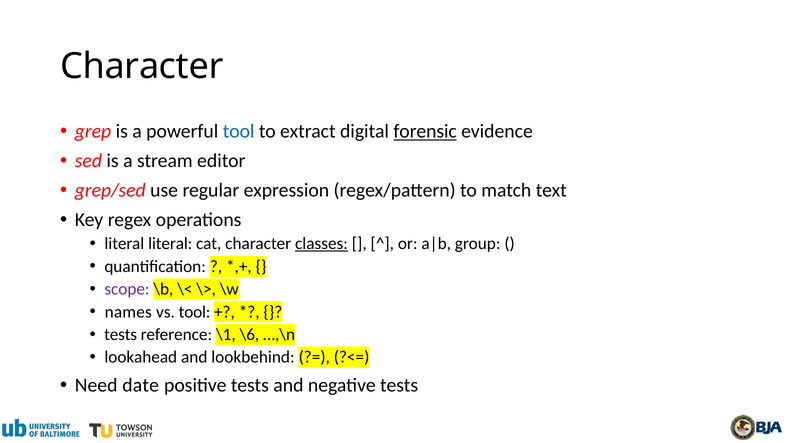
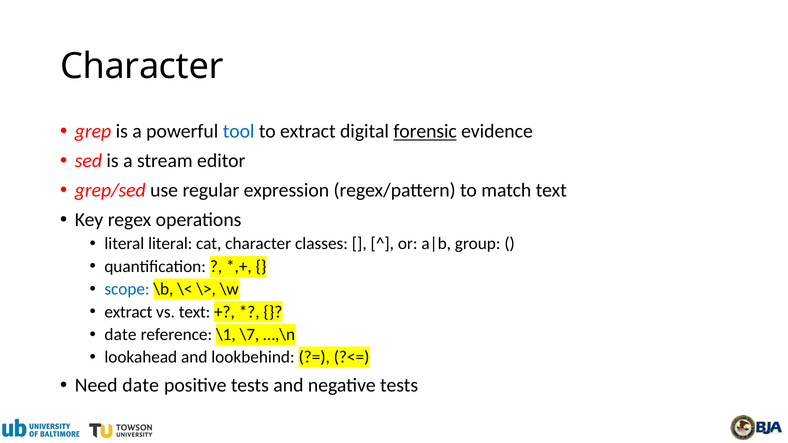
classes underline: present -> none
scope colour: purple -> blue
names at (128, 312): names -> extract
vs tool: tool -> text
tests at (121, 335): tests -> date
\6: \6 -> \7
